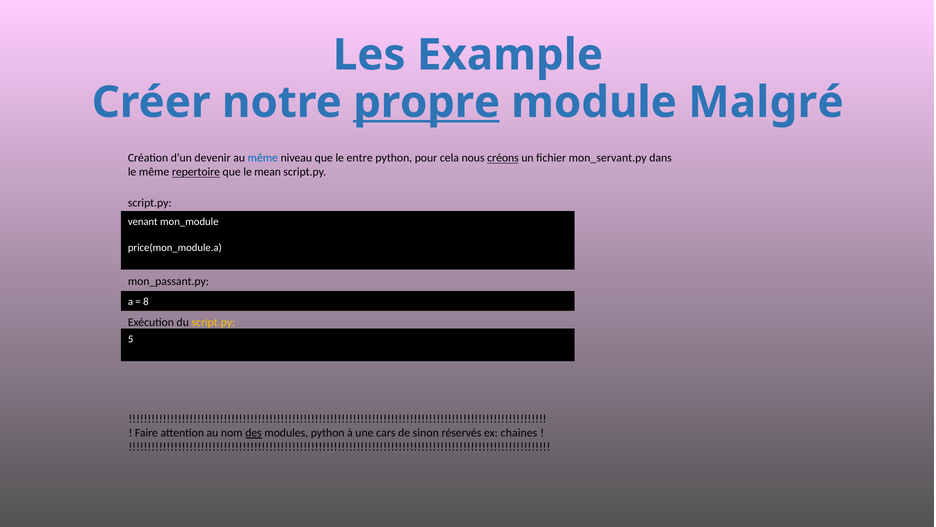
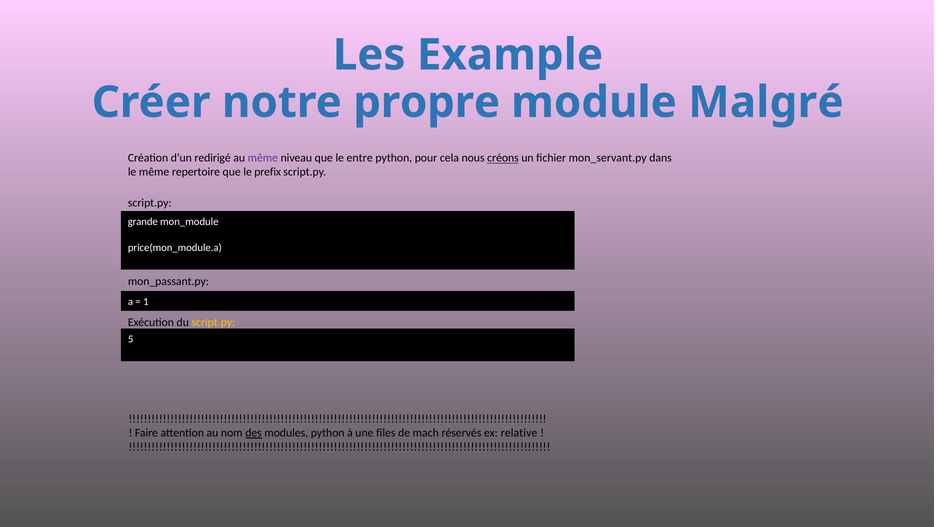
propre underline: present -> none
devenir: devenir -> redirigé
même at (263, 158) colour: blue -> purple
repertoire underline: present -> none
mean: mean -> prefix
venant: venant -> grande
8: 8 -> 1
cars: cars -> files
sinon: sinon -> mach
chaines: chaines -> relative
